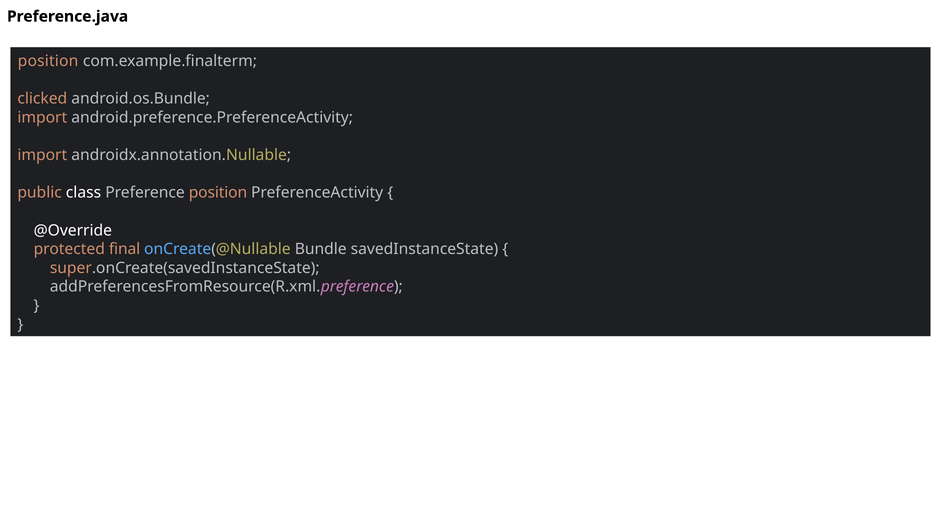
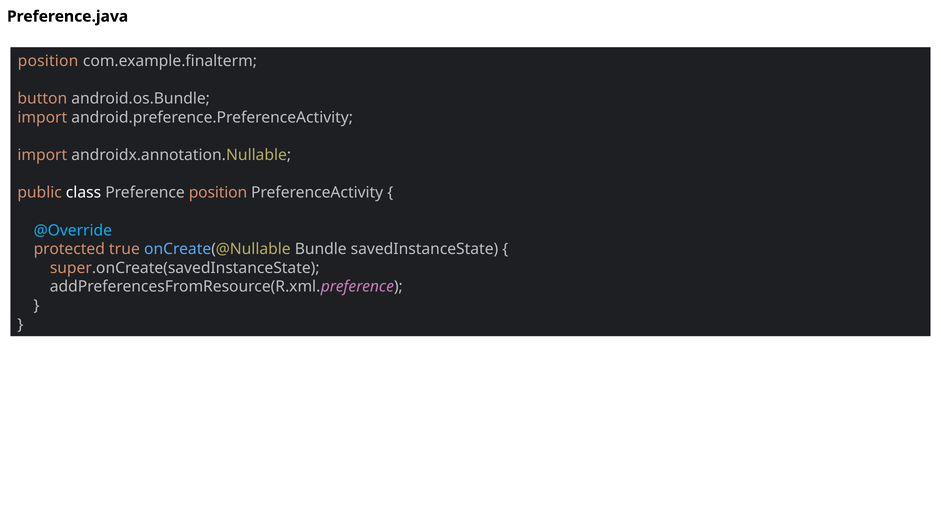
clicked: clicked -> button
@Override colour: white -> light blue
final: final -> true
